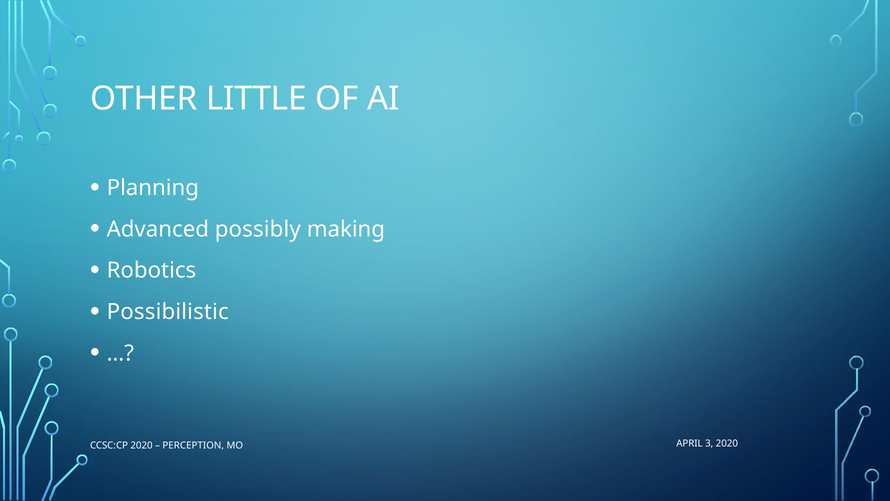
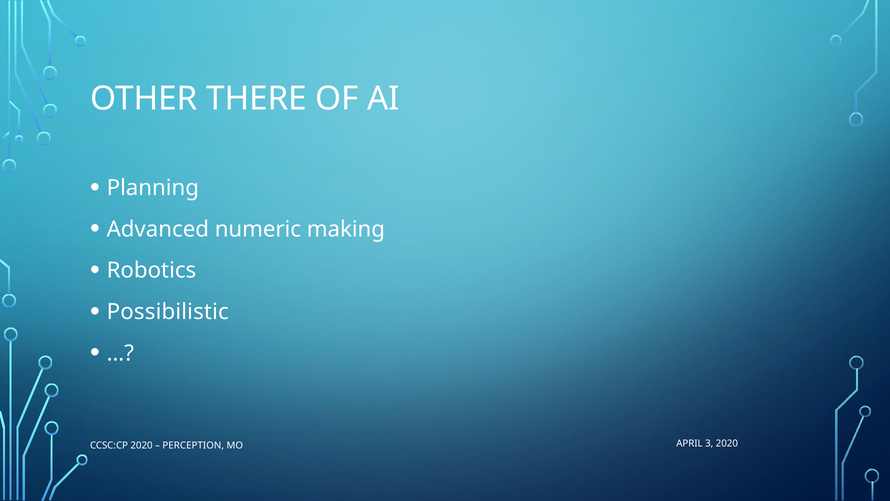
LITTLE: LITTLE -> THERE
possibly: possibly -> numeric
